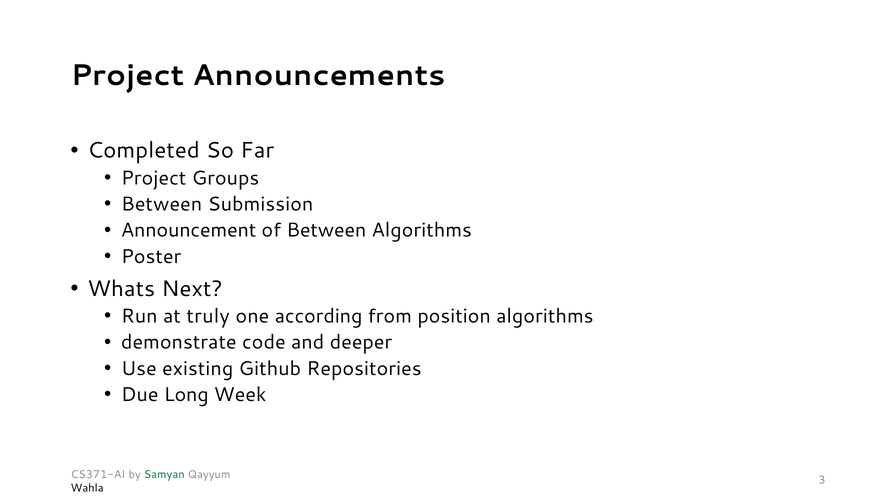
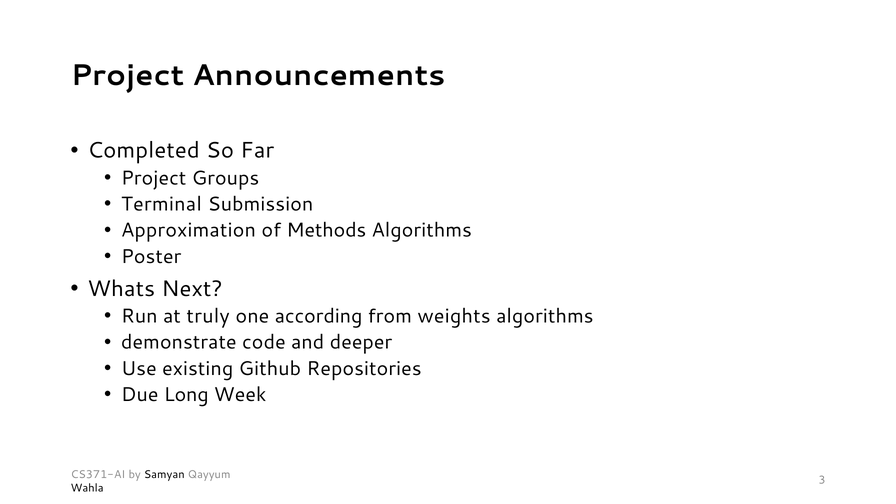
Between at (162, 204): Between -> Terminal
Announcement: Announcement -> Approximation
of Between: Between -> Methods
position: position -> weights
Samyan colour: green -> black
